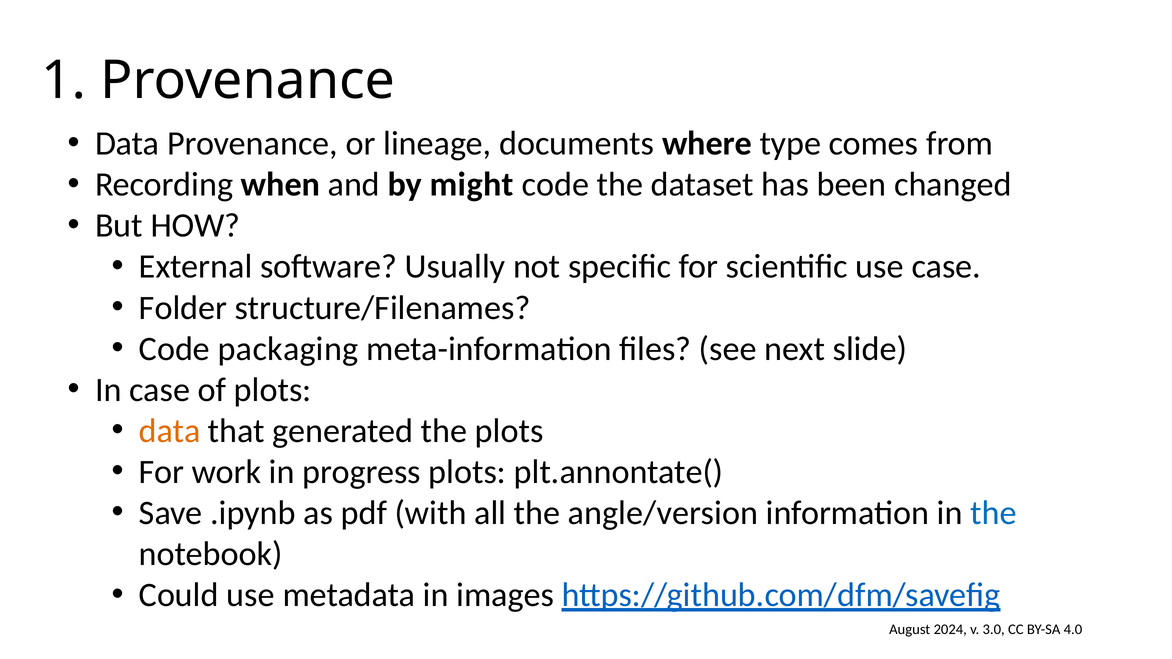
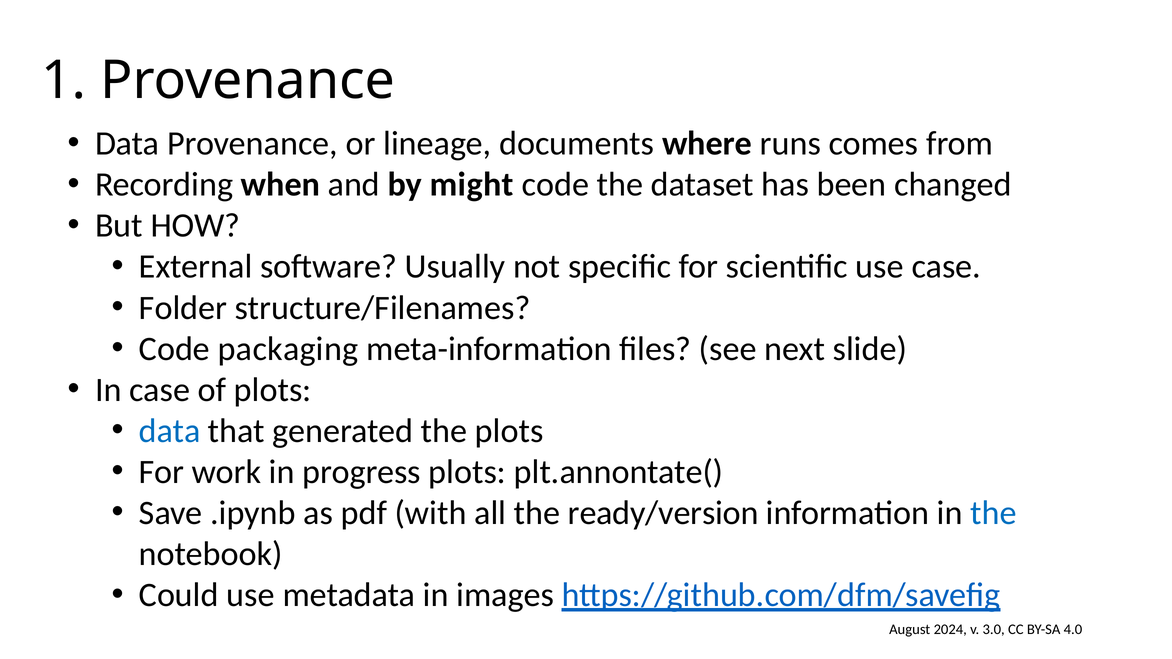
type: type -> runs
data at (170, 431) colour: orange -> blue
angle/version: angle/version -> ready/version
